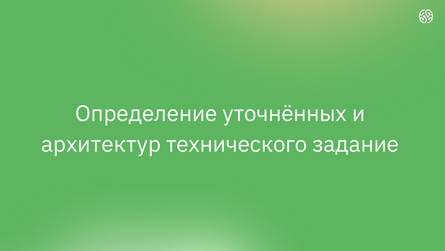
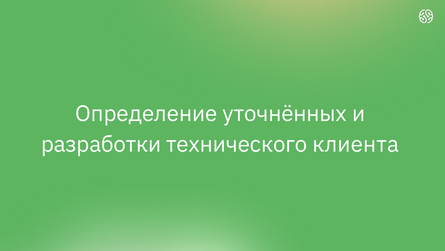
архитектур: архитектур -> разработки
задание: задание -> клиента
